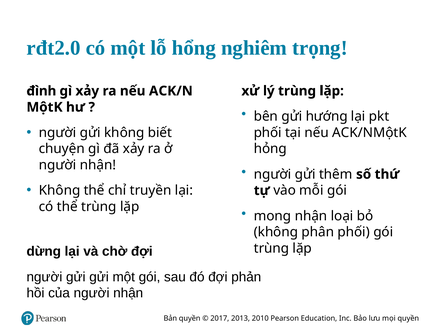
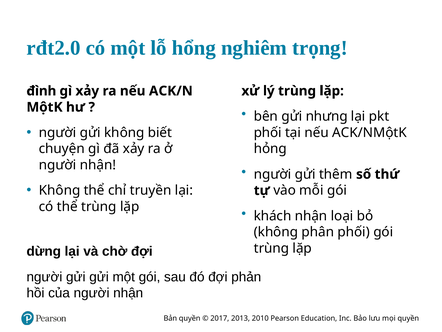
hướng: hướng -> nhưng
mong: mong -> khách
